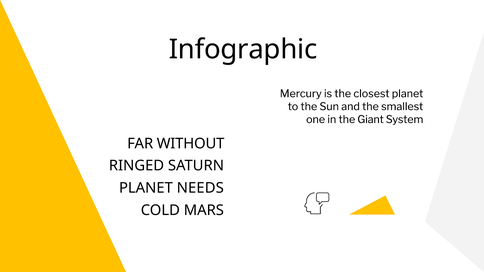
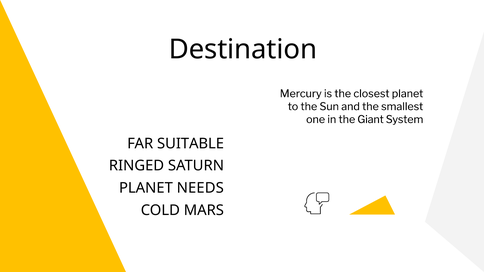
Infographic: Infographic -> Destination
WITHOUT: WITHOUT -> SUITABLE
